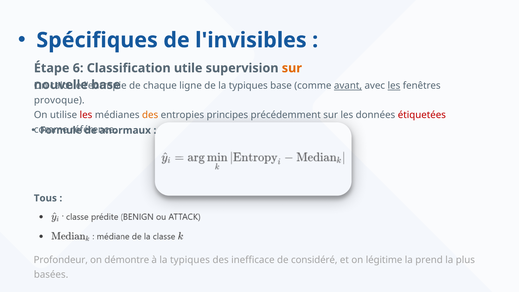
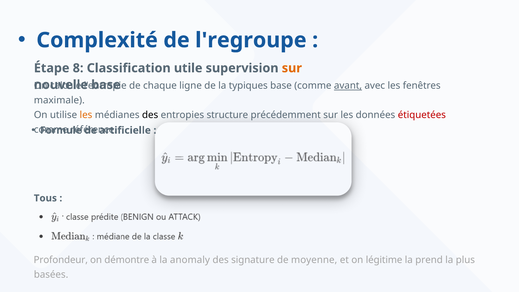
Spécifiques: Spécifiques -> Complexité
l'invisibles: l'invisibles -> l'regroupe
6: 6 -> 8
les at (394, 86) underline: present -> none
provoque: provoque -> maximale
les at (86, 115) colour: red -> orange
des at (150, 115) colour: orange -> black
principes: principes -> structure
anormaux: anormaux -> artificielle
à la typiques: typiques -> anomaly
inefficace: inefficace -> signature
considéré: considéré -> moyenne
